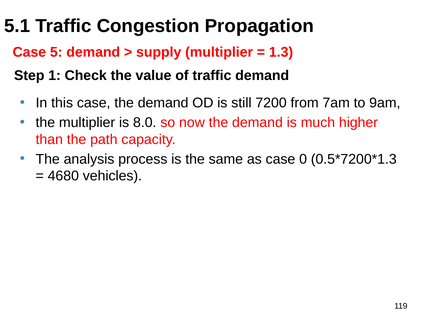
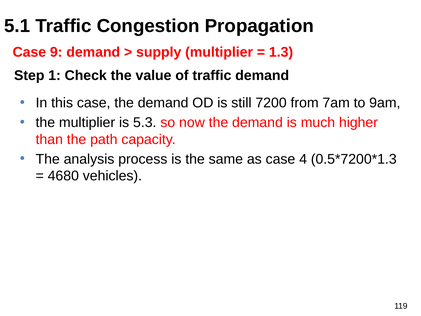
5: 5 -> 9
8.0: 8.0 -> 5.3
0: 0 -> 4
